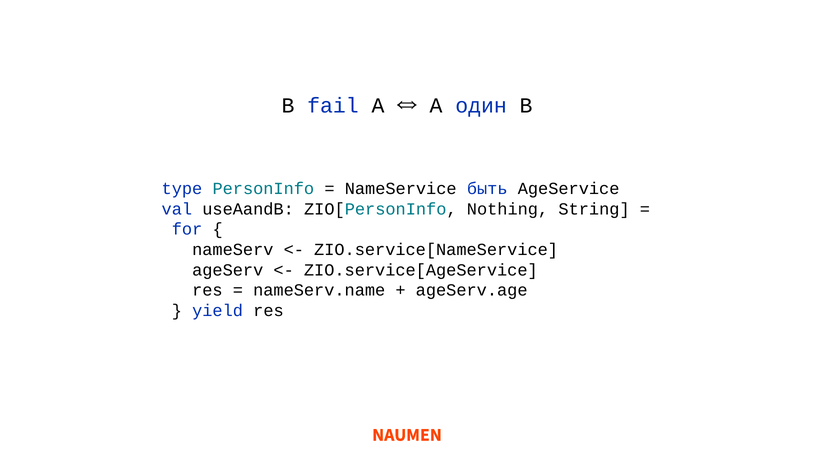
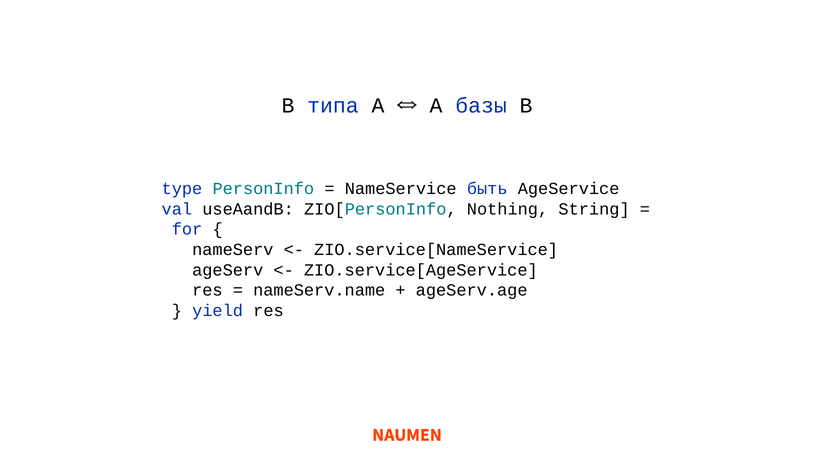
fail: fail -> типа
один: один -> базы
